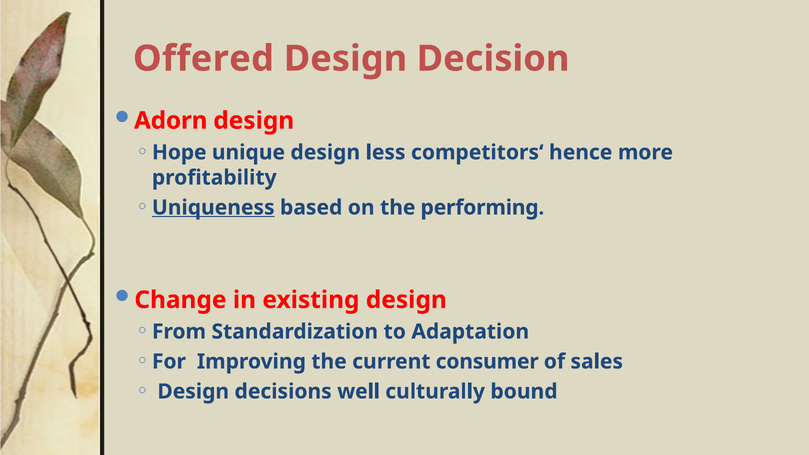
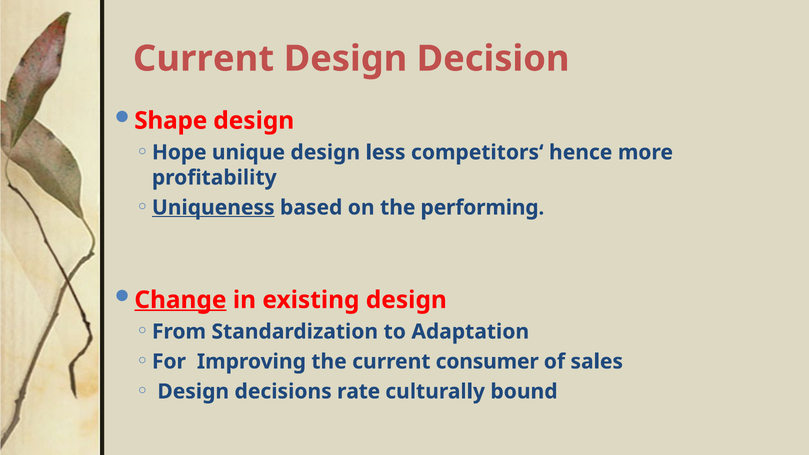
Offered at (203, 59): Offered -> Current
Adorn: Adorn -> Shape
Change underline: none -> present
well: well -> rate
